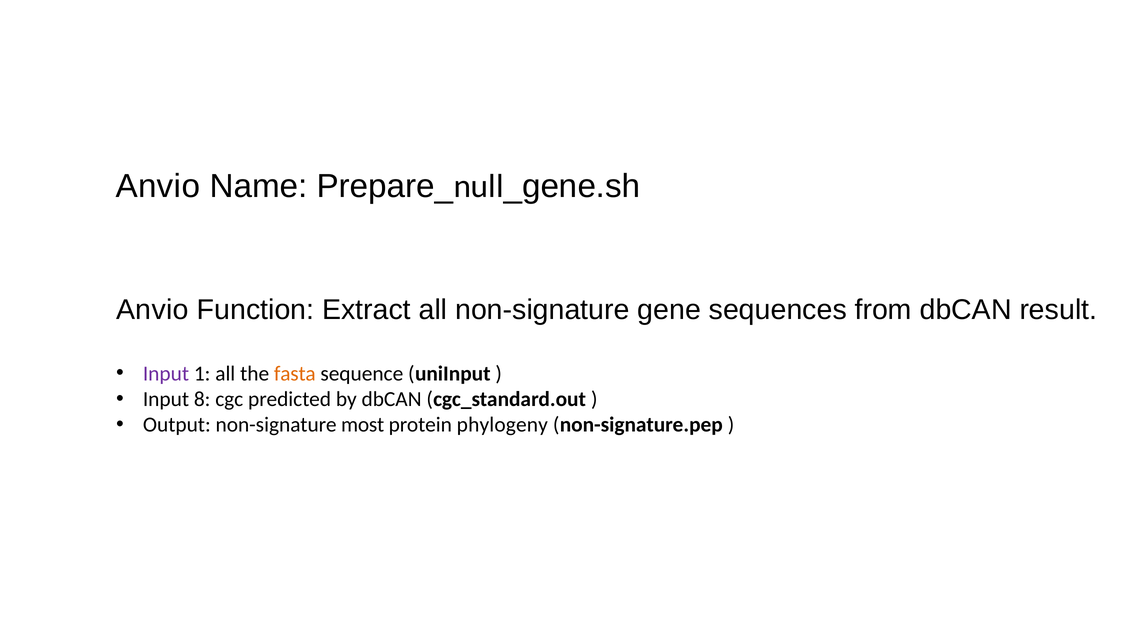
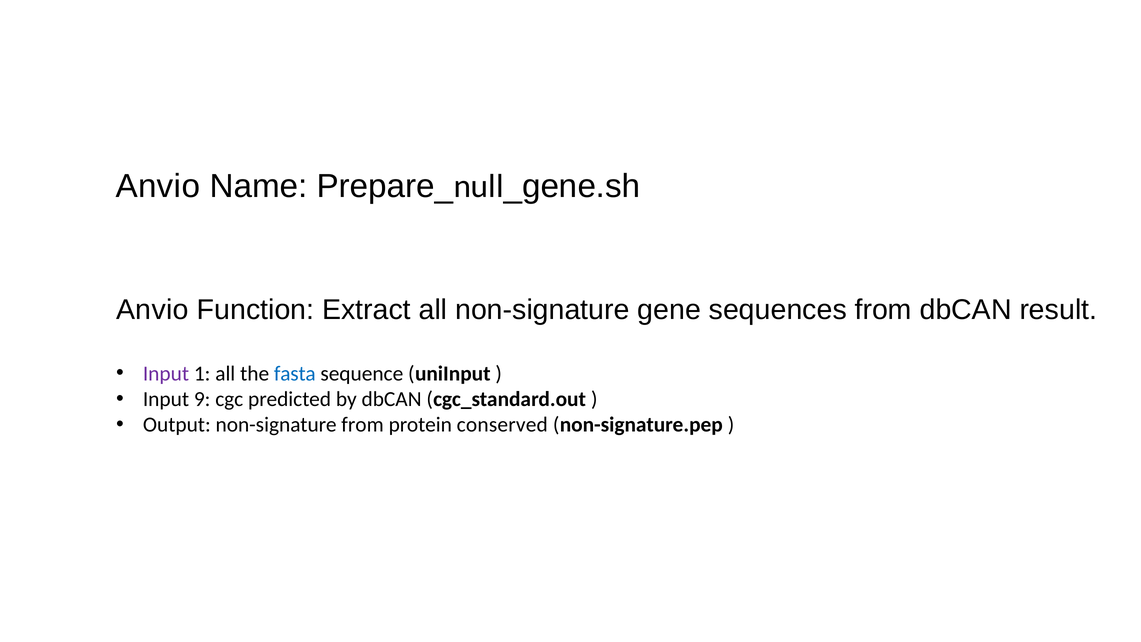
fasta colour: orange -> blue
8: 8 -> 9
non-signature most: most -> from
phylogeny: phylogeny -> conserved
